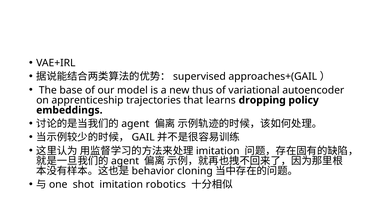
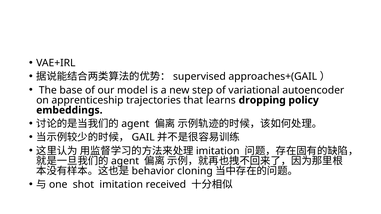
thus: thus -> step
robotics: robotics -> received
